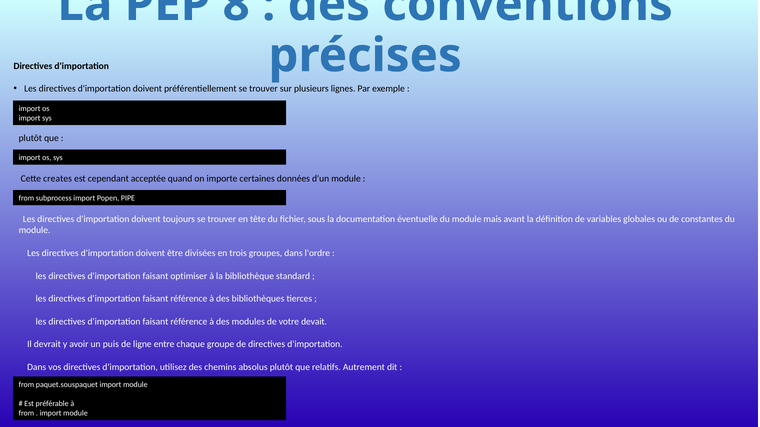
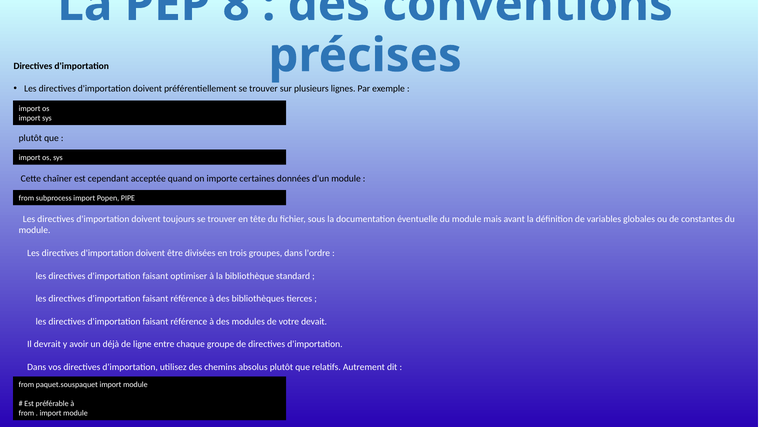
creates: creates -> chaîner
puis: puis -> déjà
